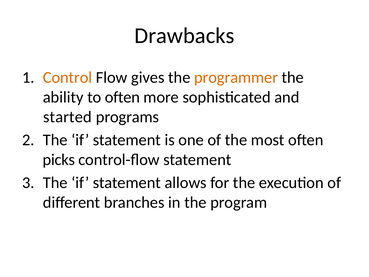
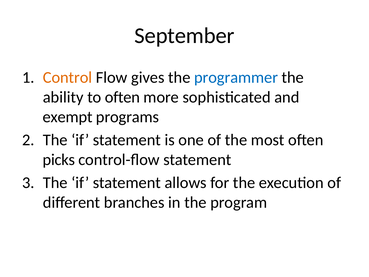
Drawbacks: Drawbacks -> September
programmer colour: orange -> blue
started: started -> exempt
